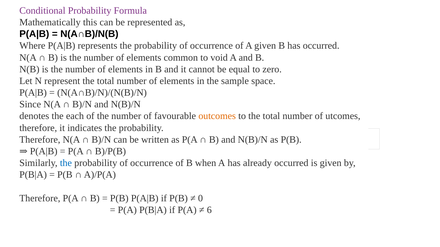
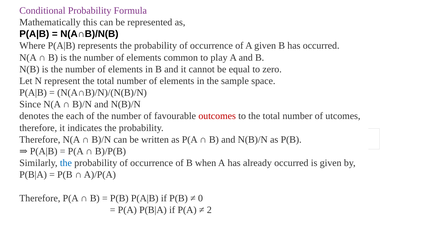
void: void -> play
outcomes colour: orange -> red
6: 6 -> 2
